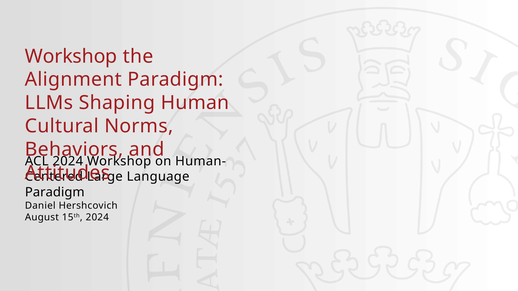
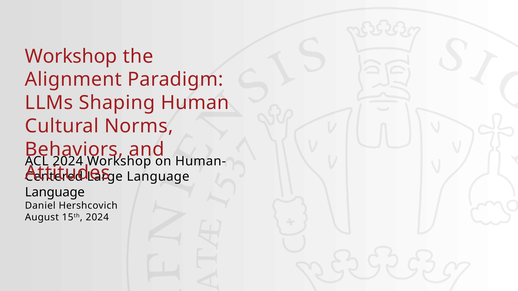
Paradigm at (55, 192): Paradigm -> Language
